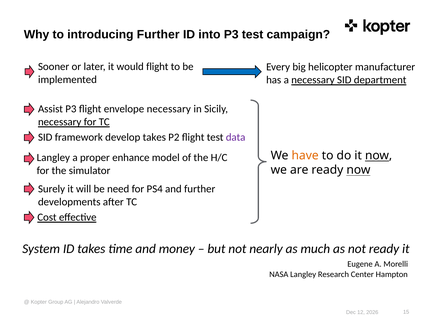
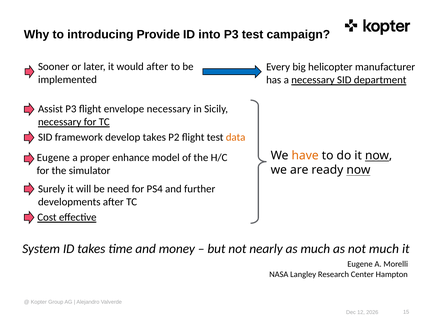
introducing Further: Further -> Provide
would flight: flight -> after
data colour: purple -> orange
Langley at (53, 157): Langley -> Eugene
not ready: ready -> much
